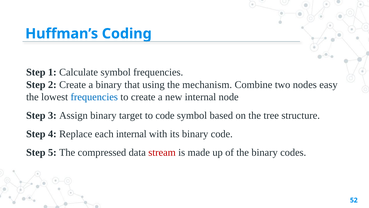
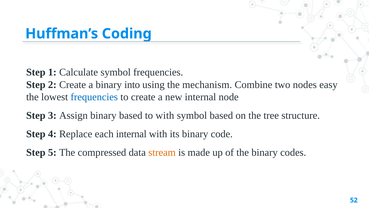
that: that -> into
binary target: target -> based
to code: code -> with
stream colour: red -> orange
